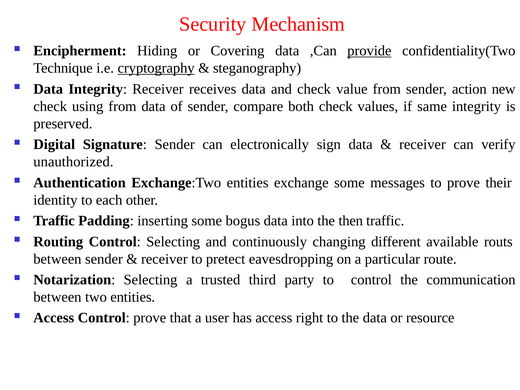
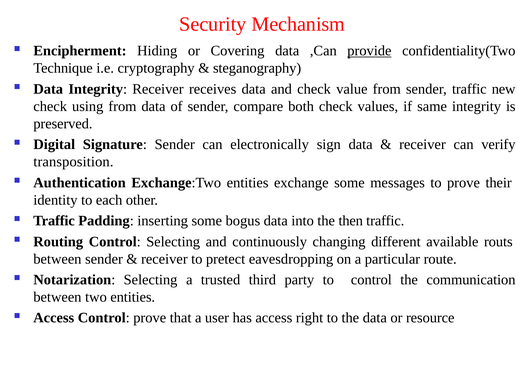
cryptography underline: present -> none
sender action: action -> traffic
unauthorized: unauthorized -> transposition
